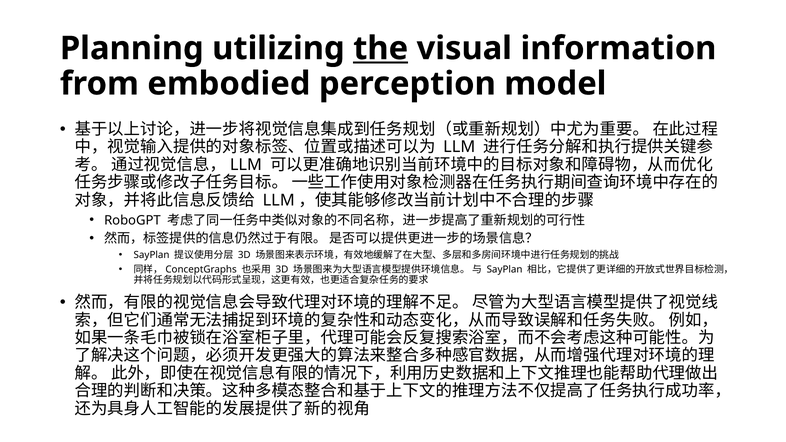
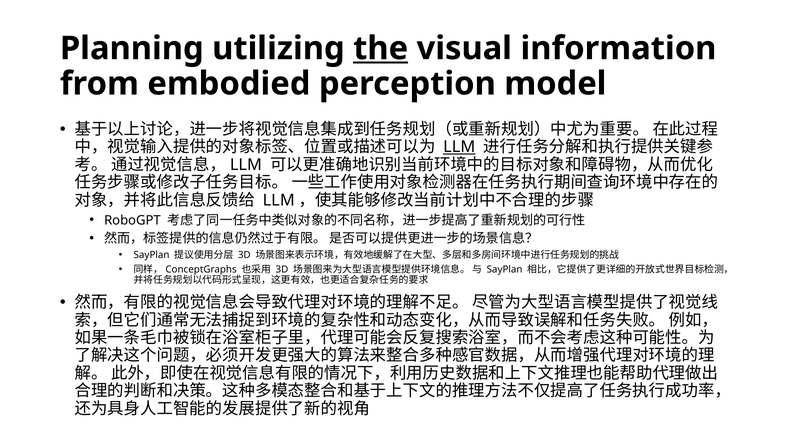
LLM at (459, 147) underline: none -> present
